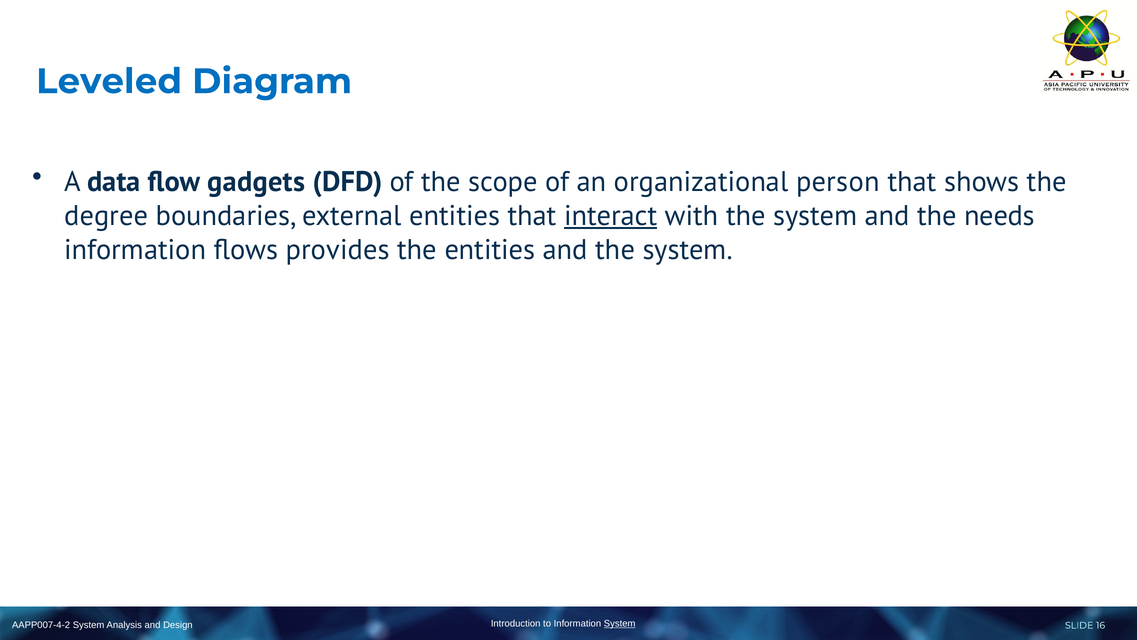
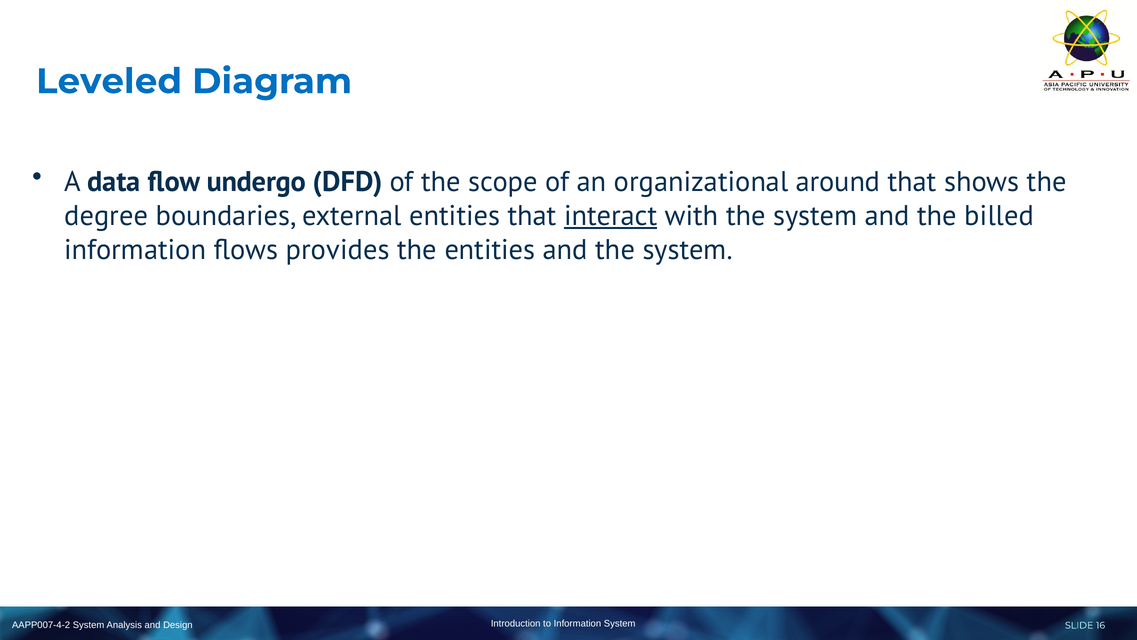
gadgets: gadgets -> undergo
person: person -> around
needs: needs -> billed
System at (620, 623) underline: present -> none
